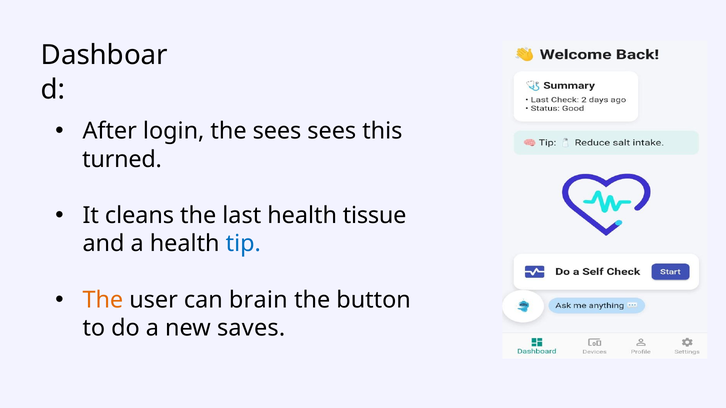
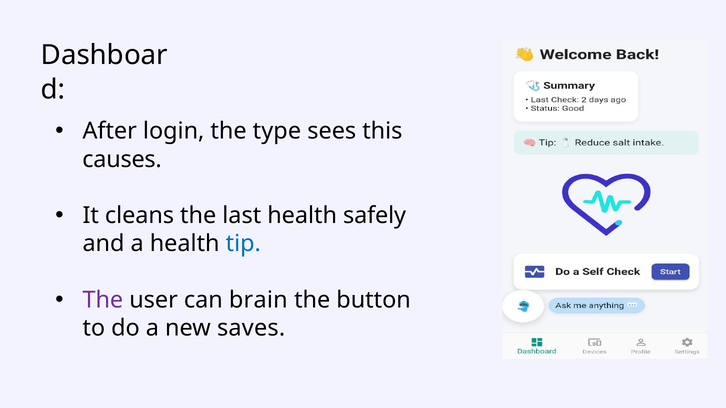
the sees: sees -> type
turned: turned -> causes
tissue: tissue -> safely
The at (103, 300) colour: orange -> purple
